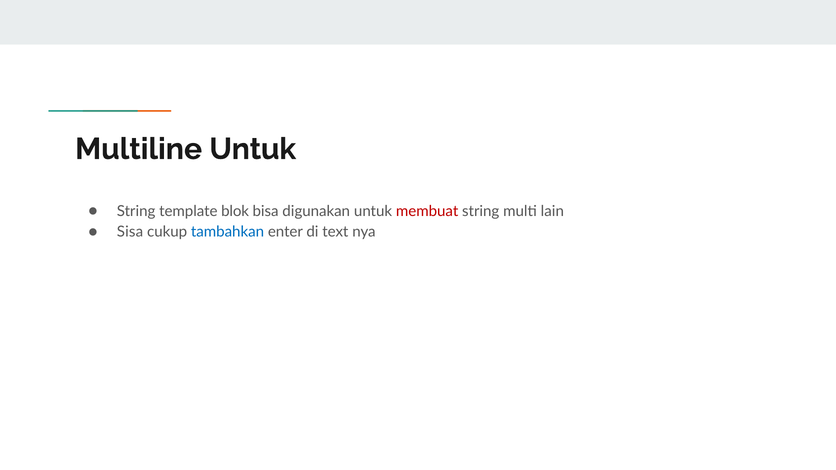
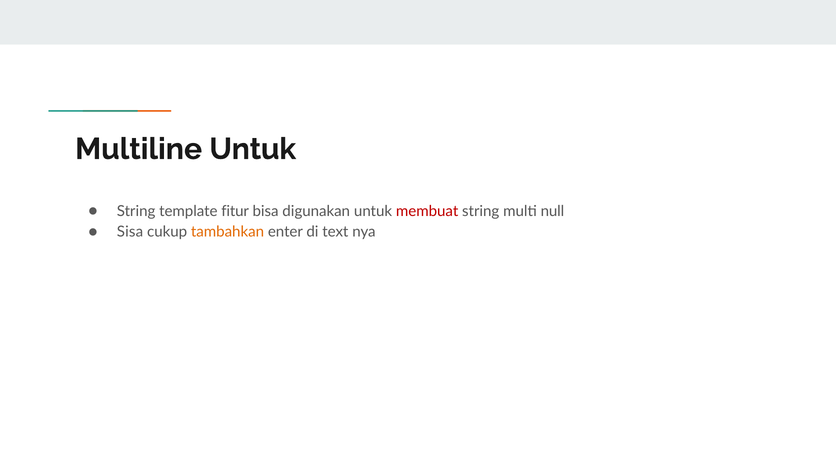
blok: blok -> fitur
lain: lain -> null
tambahkan colour: blue -> orange
